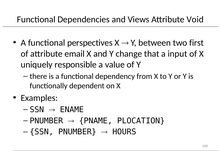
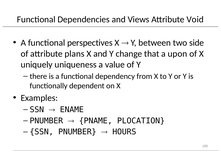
first: first -> side
email: email -> plans
input: input -> upon
responsible: responsible -> uniqueness
